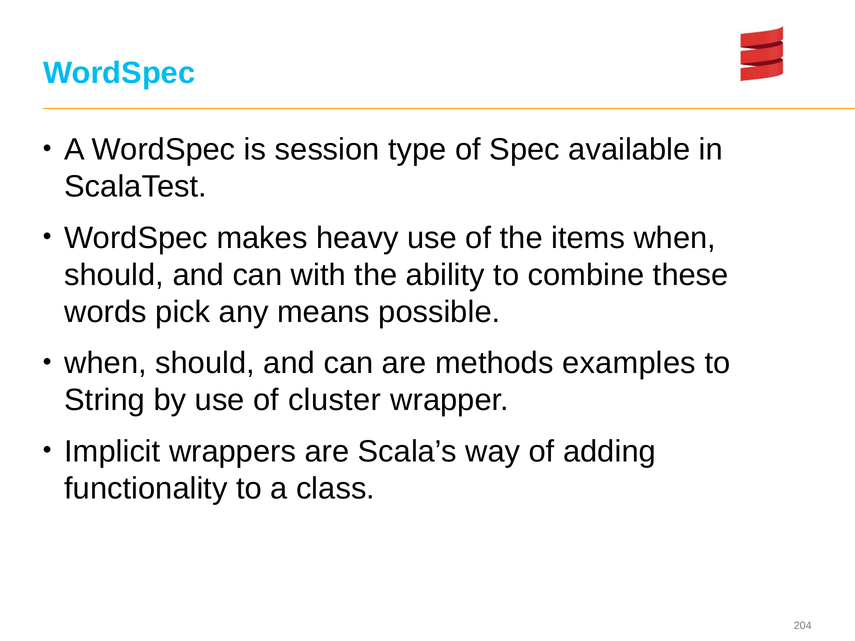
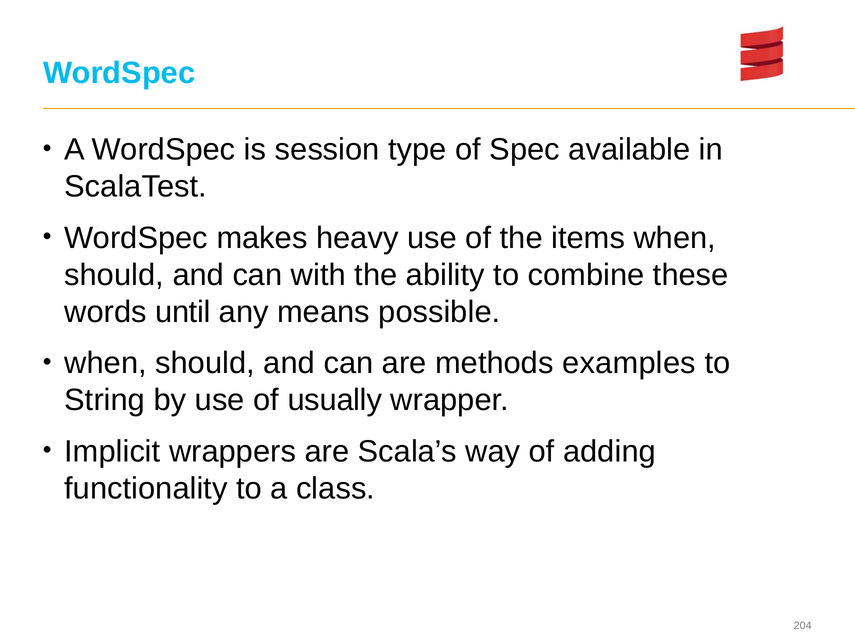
pick: pick -> until
cluster: cluster -> usually
